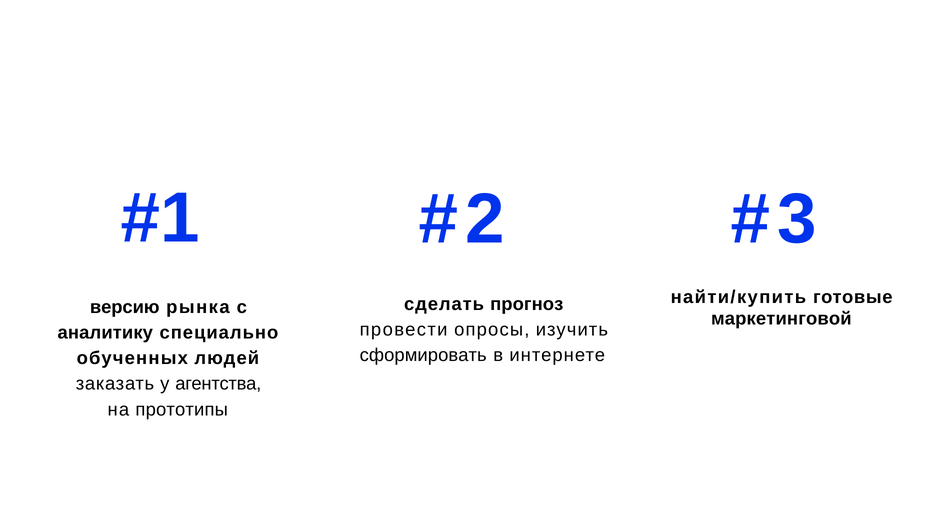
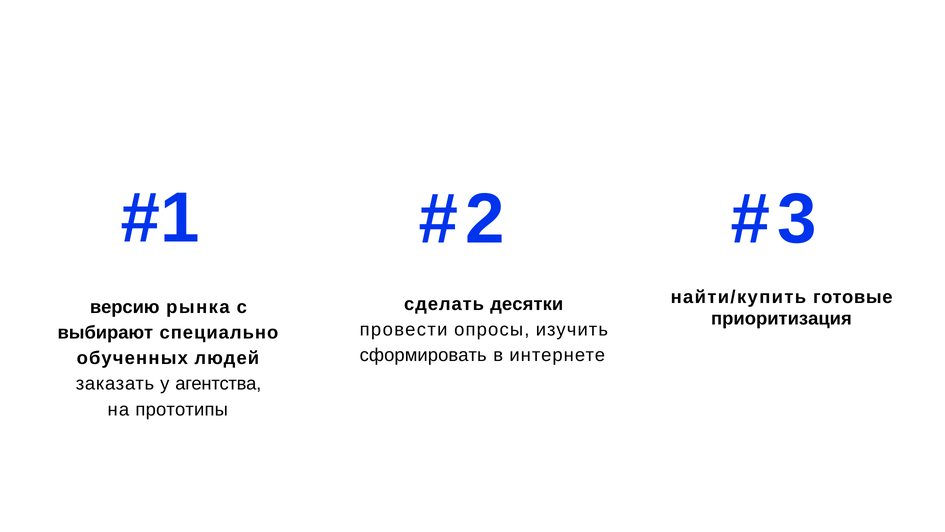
прогноз: прогноз -> десятки
маркетинговой: маркетинговой -> приоритизация
аналитику: аналитику -> выбирают
